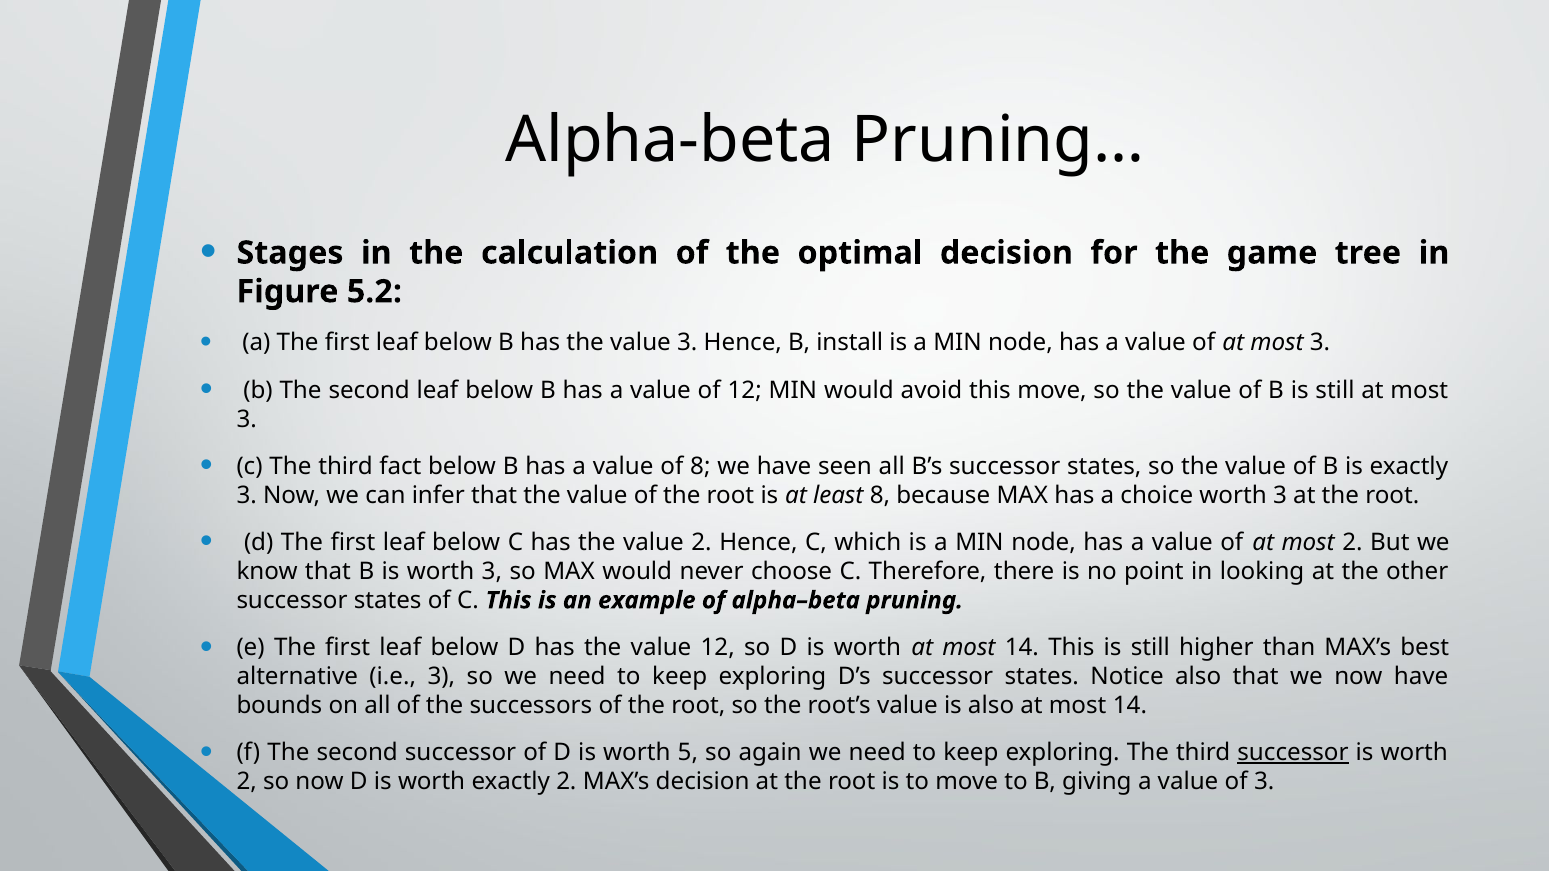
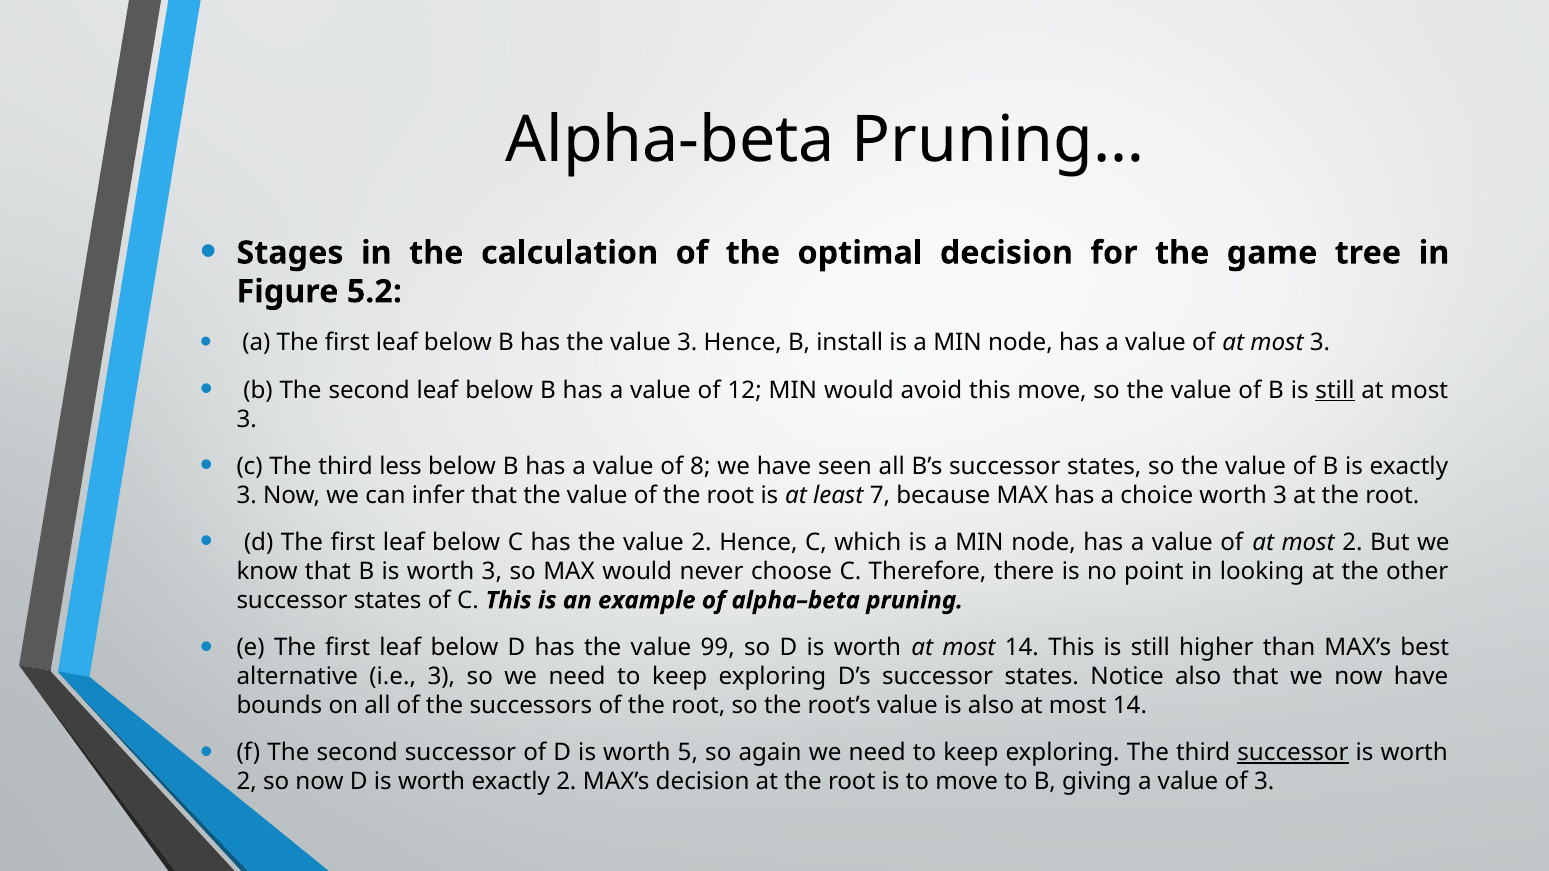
still at (1335, 390) underline: none -> present
fact: fact -> less
least 8: 8 -> 7
value 12: 12 -> 99
